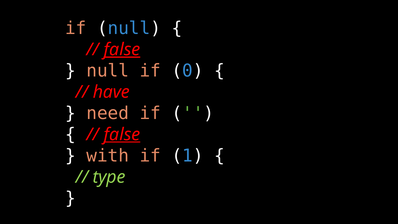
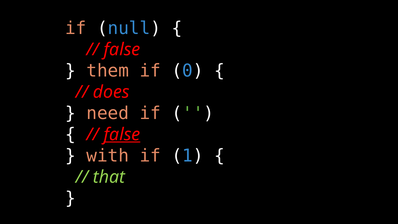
false at (122, 49) underline: present -> none
null at (108, 71): null -> them
have: have -> does
type: type -> that
